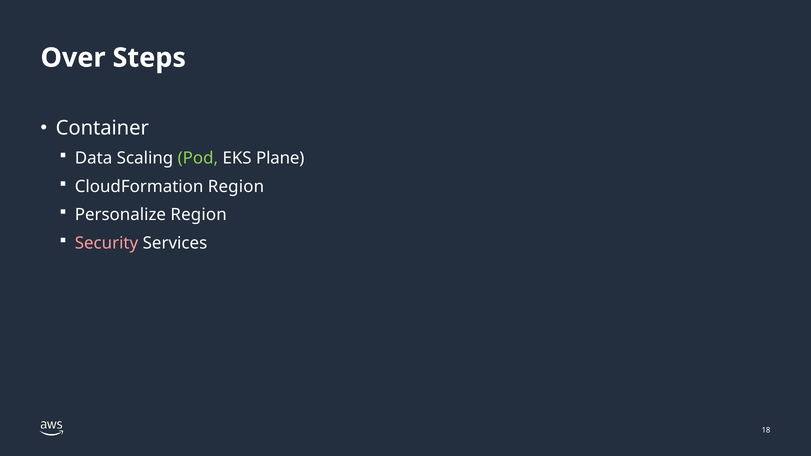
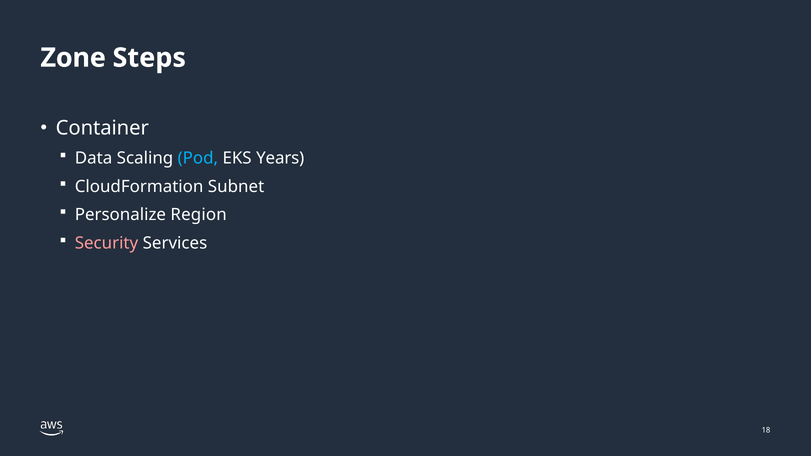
Over: Over -> Zone
Pod colour: light green -> light blue
Plane: Plane -> Years
CloudFormation Region: Region -> Subnet
